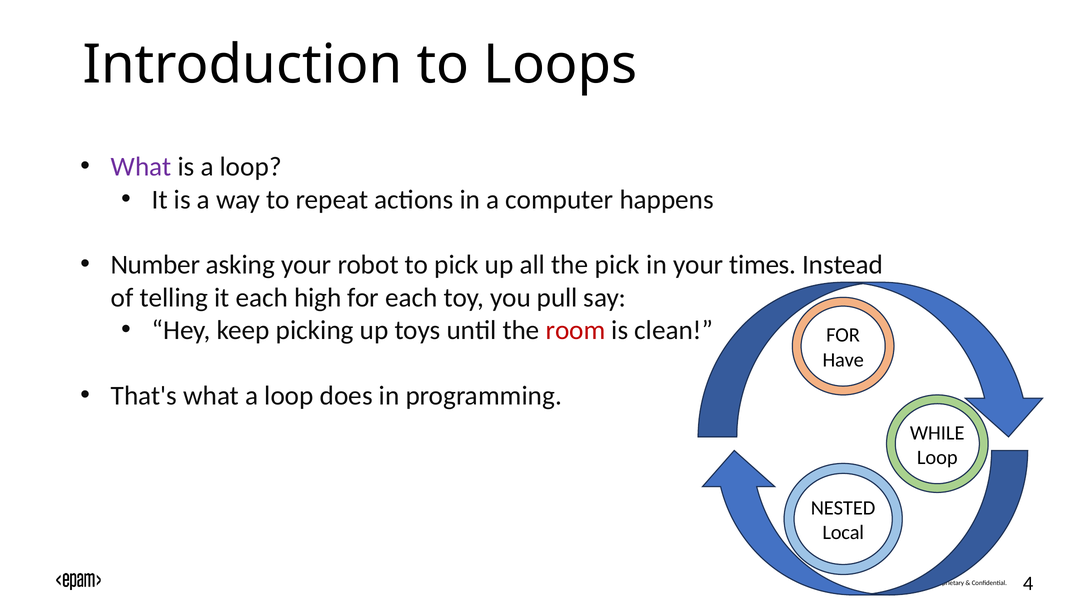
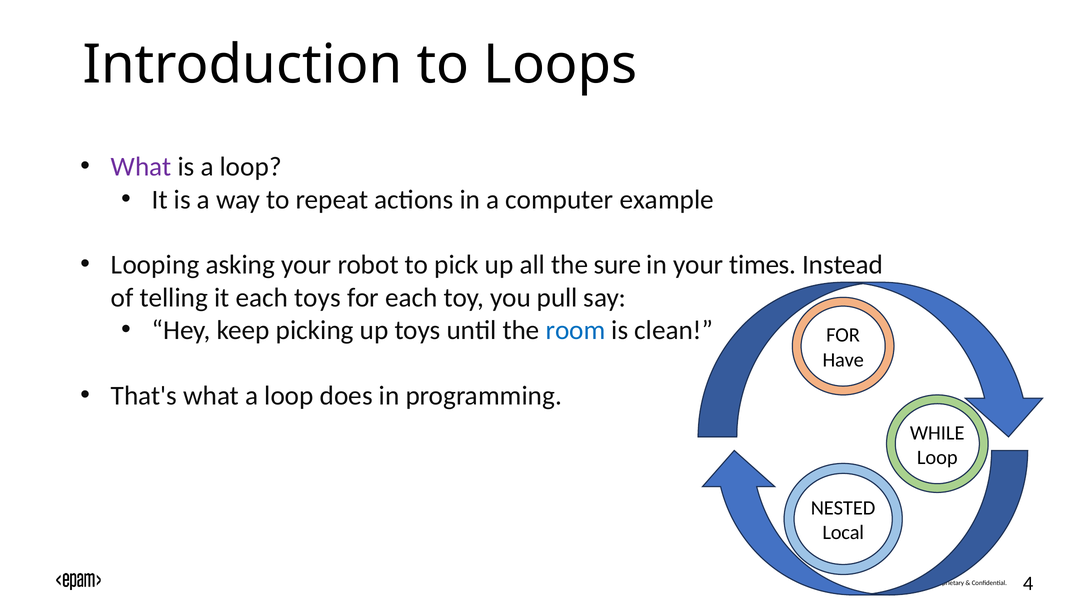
happens: happens -> example
Number: Number -> Looping
the pick: pick -> sure
each high: high -> toys
room colour: red -> blue
